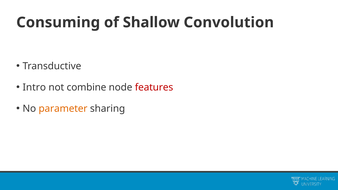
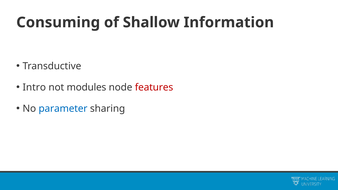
Convolution: Convolution -> Information
combine: combine -> modules
parameter colour: orange -> blue
